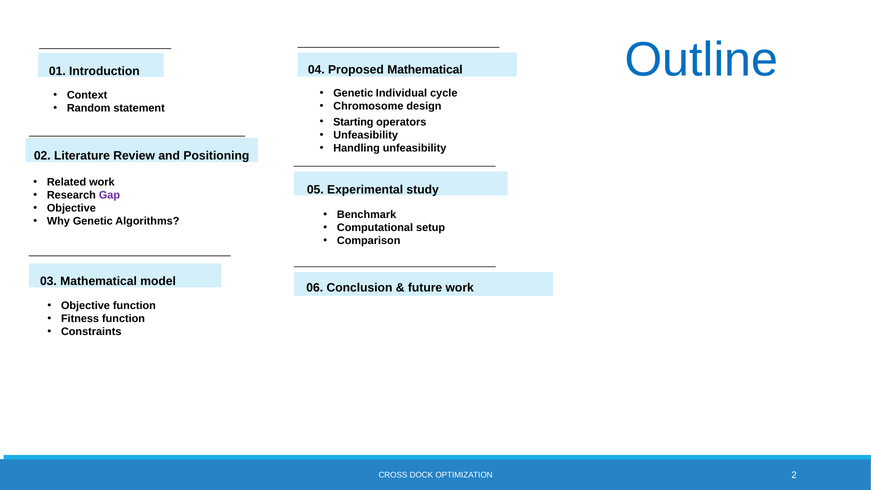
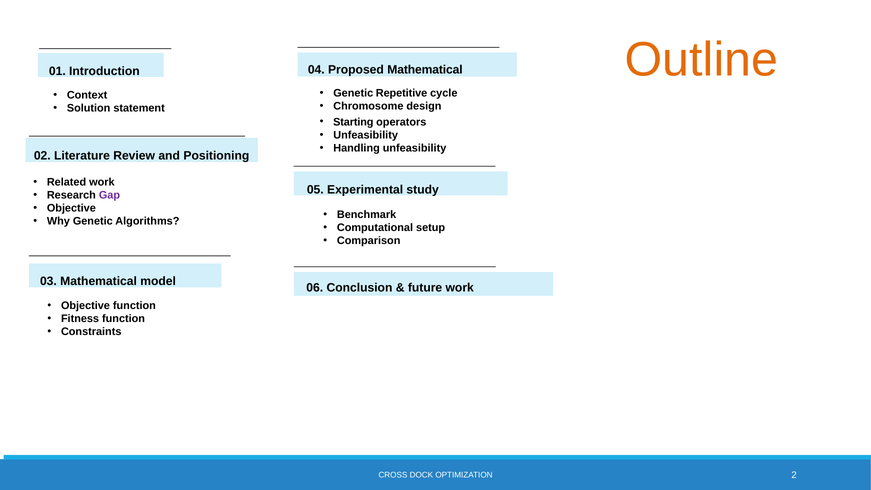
Outline colour: blue -> orange
Individual: Individual -> Repetitive
Random: Random -> Solution
